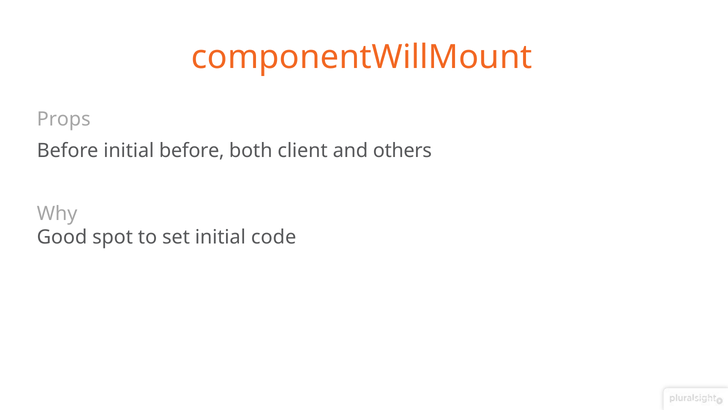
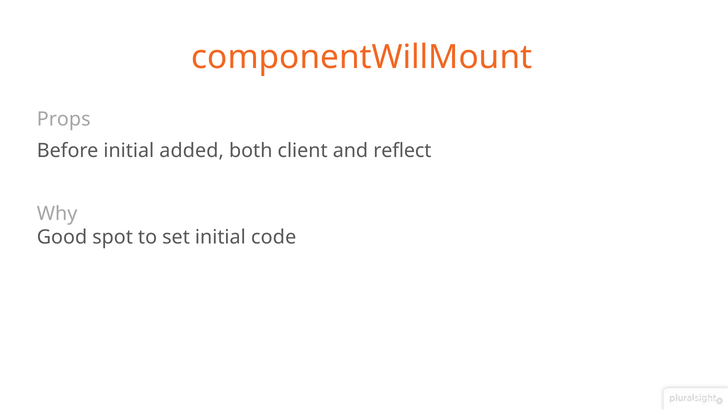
initial before: before -> added
others: others -> reflect
